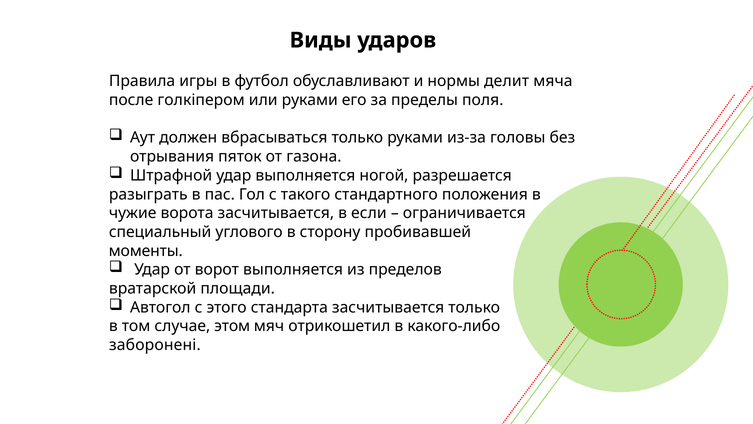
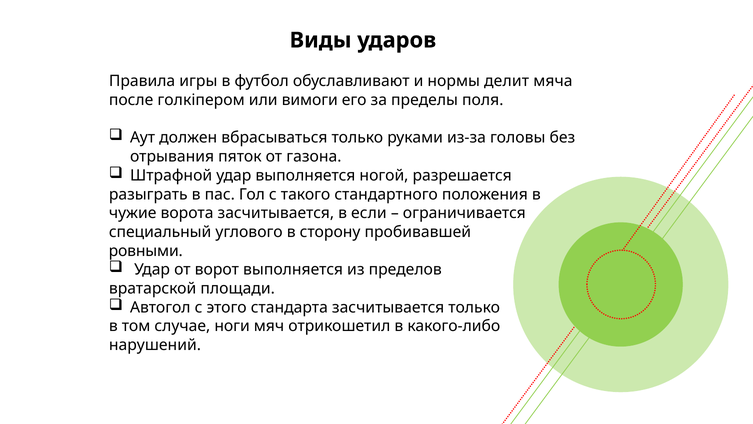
или руками: руками -> вимоги
моменты: моменты -> ровными
этом: этом -> ноги
заборонені: заборонені -> нарушений
